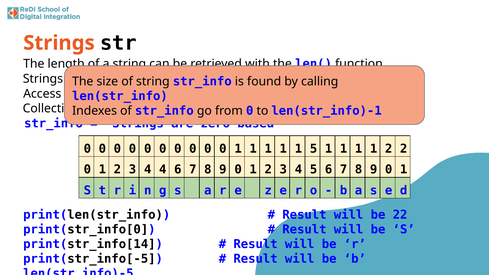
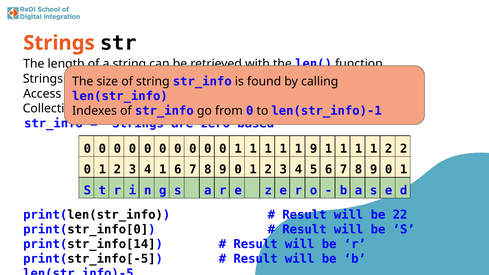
1 5: 5 -> 9
4 4: 4 -> 1
